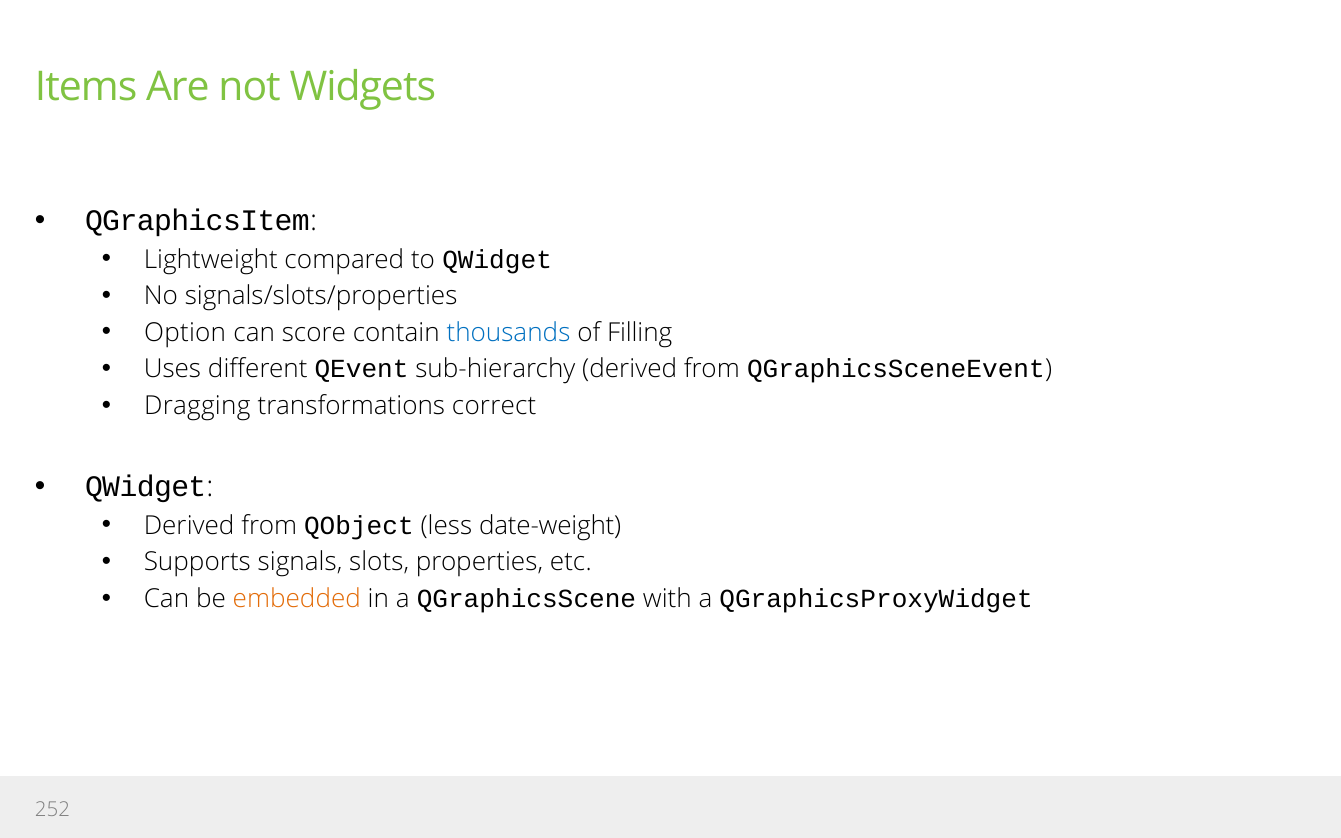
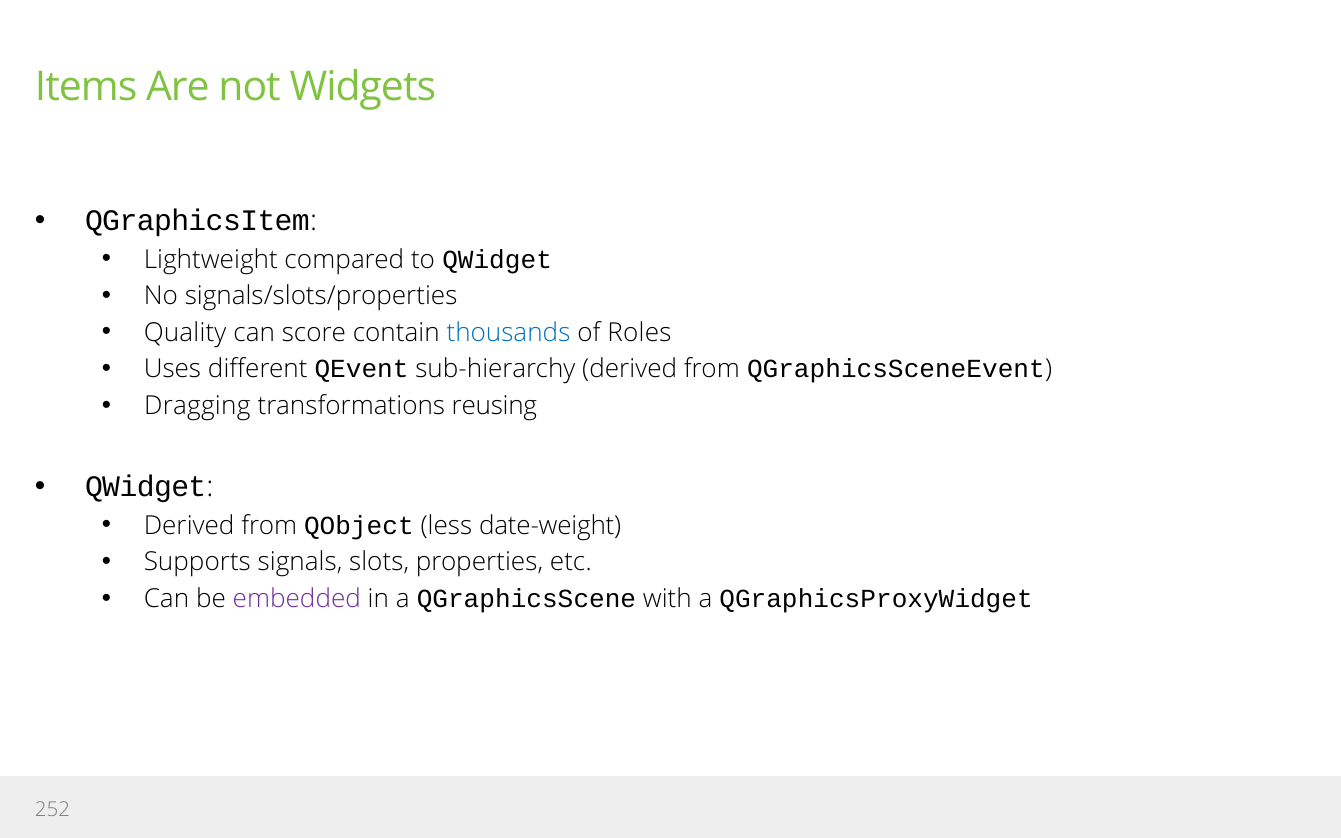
Option: Option -> Quality
Filling: Filling -> Roles
correct: correct -> reusing
embedded colour: orange -> purple
